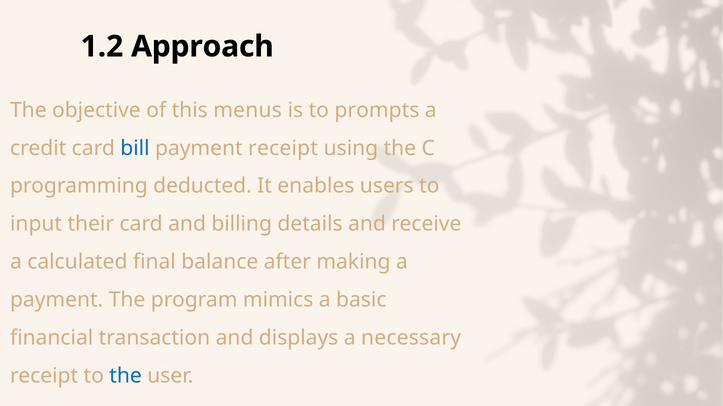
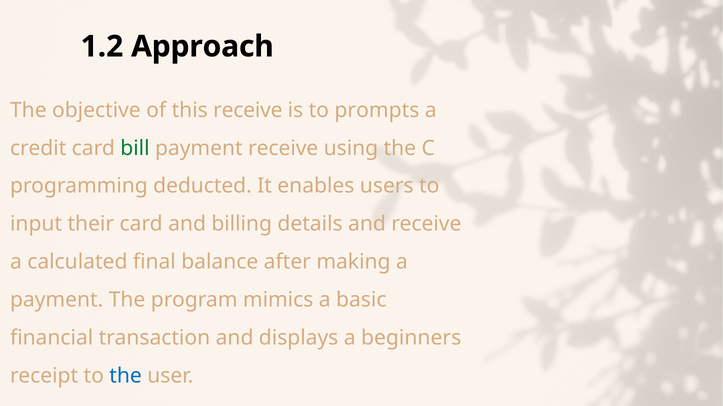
this menus: menus -> receive
bill colour: blue -> green
payment receipt: receipt -> receive
necessary: necessary -> beginners
